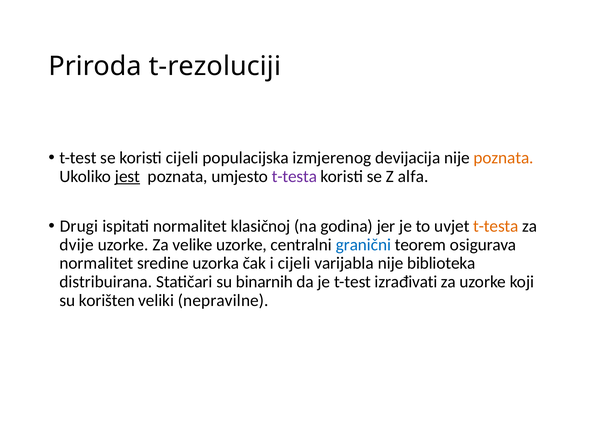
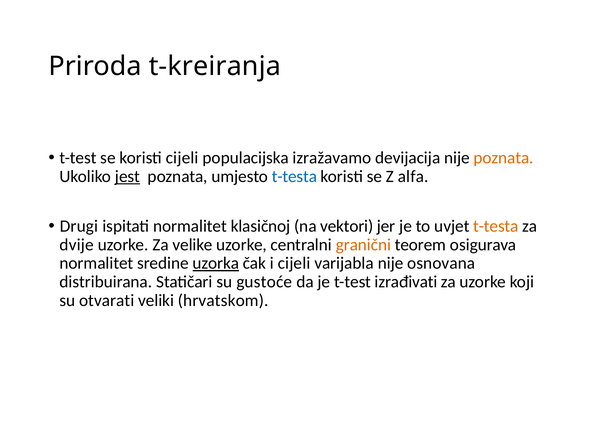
t-rezoluciji: t-rezoluciji -> t-kreiranja
izmjerenog: izmjerenog -> izražavamo
t-testa at (294, 177) colour: purple -> blue
godina: godina -> vektori
granični colour: blue -> orange
uzorka underline: none -> present
biblioteka: biblioteka -> osnovana
binarnih: binarnih -> gustoće
korišten: korišten -> otvarati
nepravilne: nepravilne -> hrvatskom
